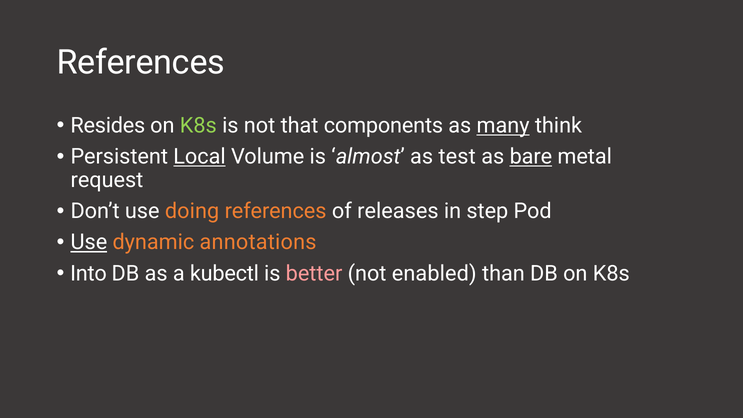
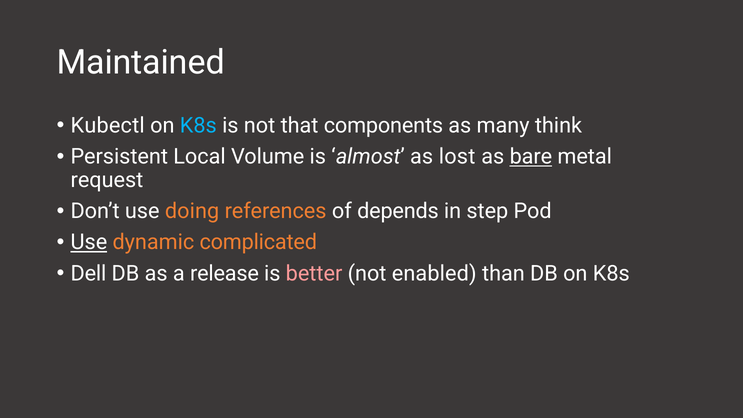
References at (141, 62): References -> Maintained
Resides: Resides -> Kubectl
K8s at (198, 126) colour: light green -> light blue
many underline: present -> none
Local underline: present -> none
test: test -> lost
releases: releases -> depends
annotations: annotations -> complicated
Into: Into -> Dell
kubectl: kubectl -> release
